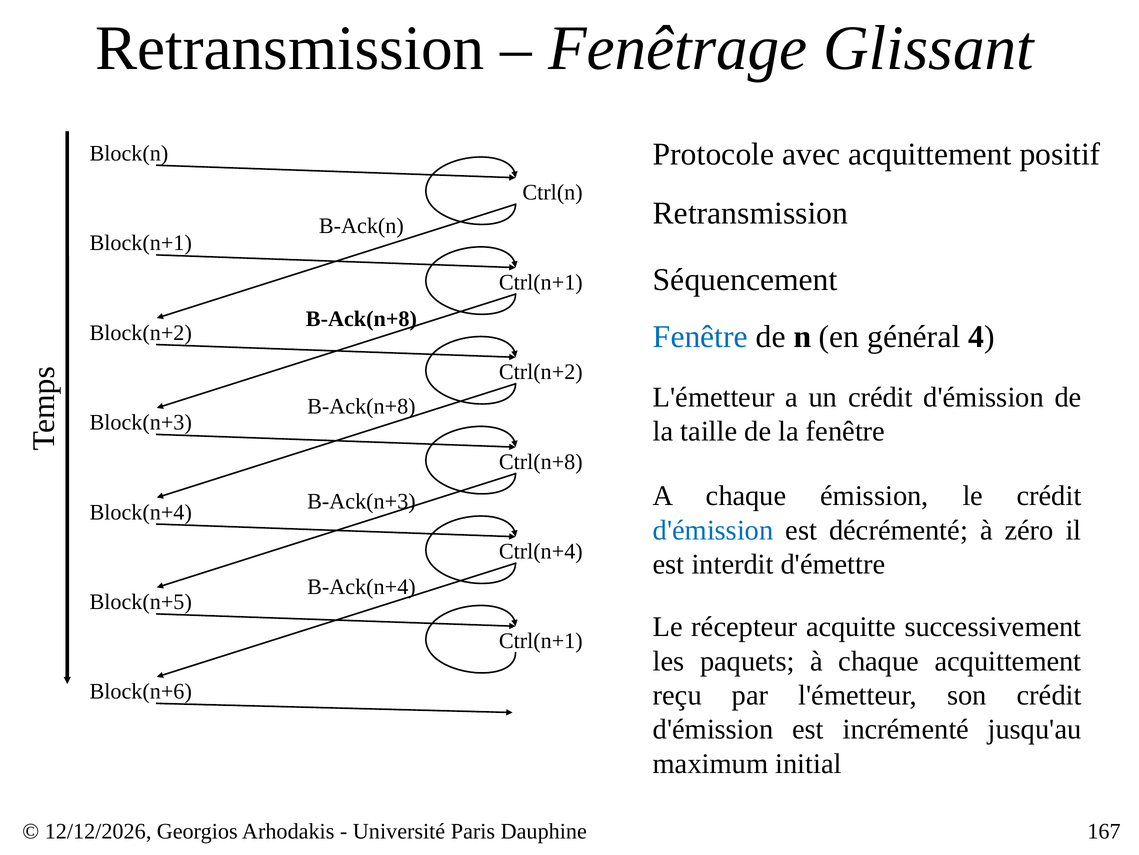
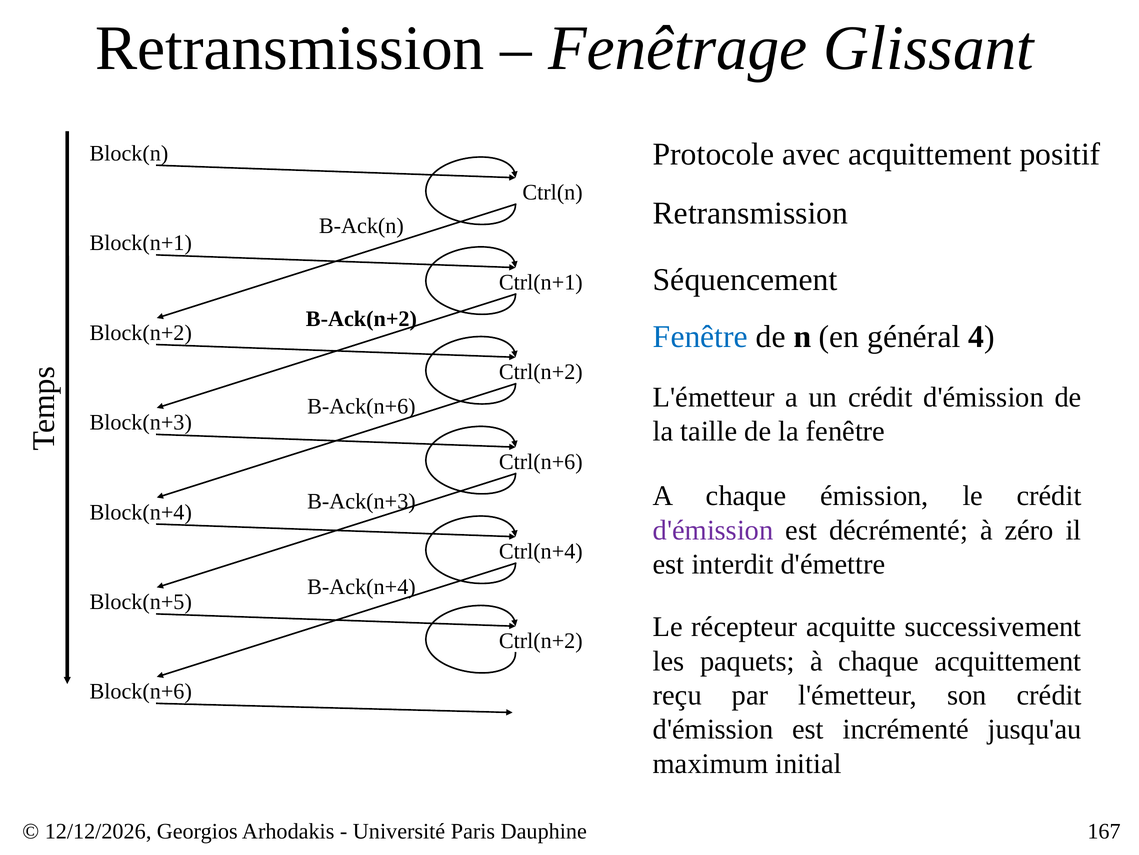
B-Ack(n+8 at (361, 318): B-Ack(n+8 -> B-Ack(n+2
B-Ack(n+8 at (361, 406): B-Ack(n+8 -> B-Ack(n+6
Ctrl(n+8: Ctrl(n+8 -> Ctrl(n+6
d'émission at (713, 530) colour: blue -> purple
Ctrl(n+1 at (541, 640): Ctrl(n+1 -> Ctrl(n+2
